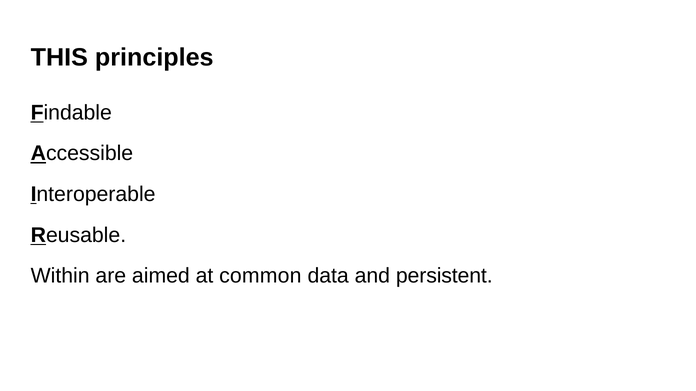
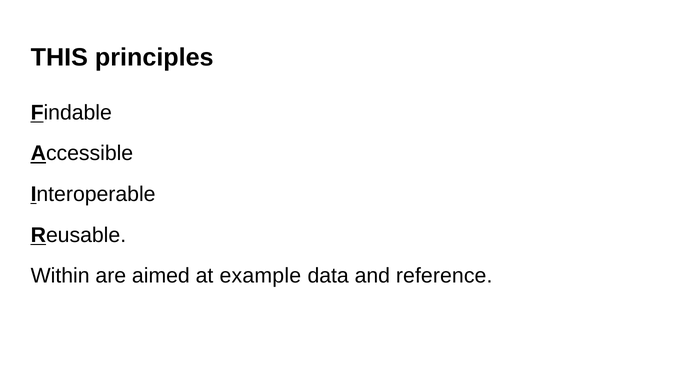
common: common -> example
persistent: persistent -> reference
